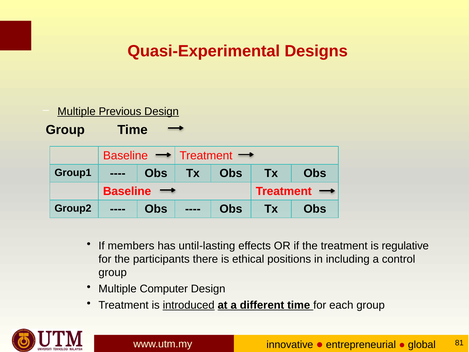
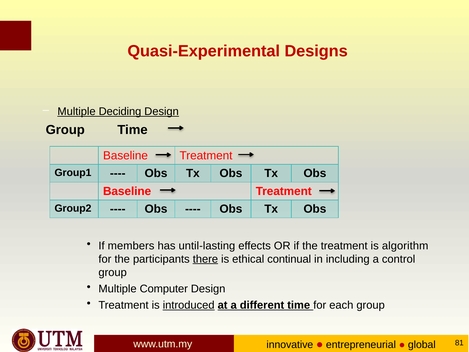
Previous: Previous -> Deciding
regulative: regulative -> algorithm
there underline: none -> present
positions: positions -> continual
